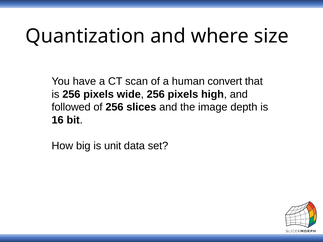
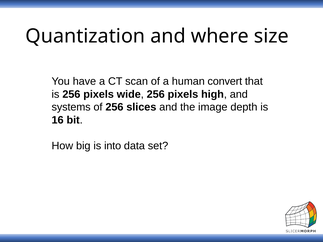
followed: followed -> systems
unit: unit -> into
